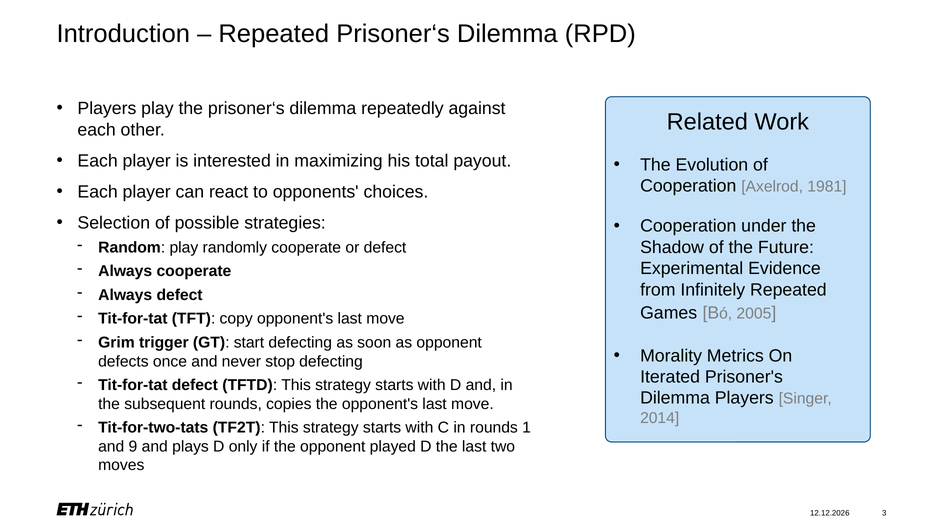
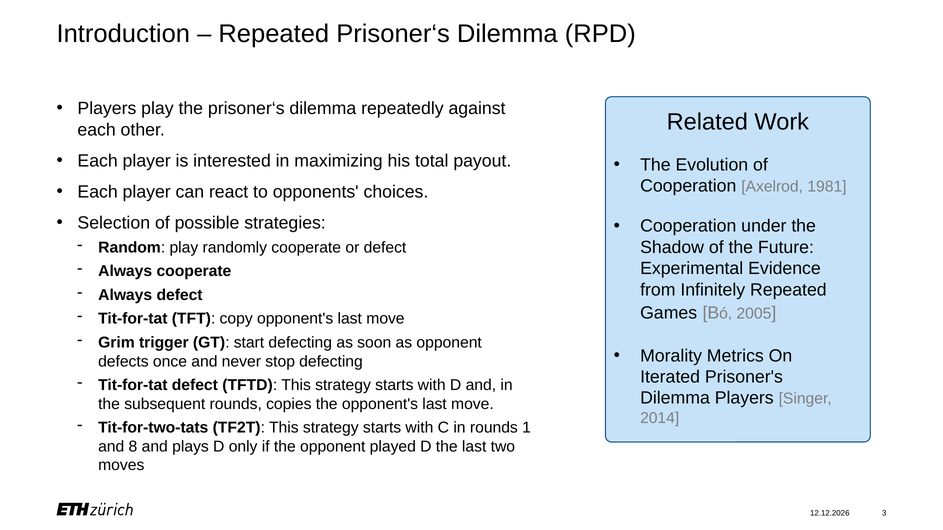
9: 9 -> 8
